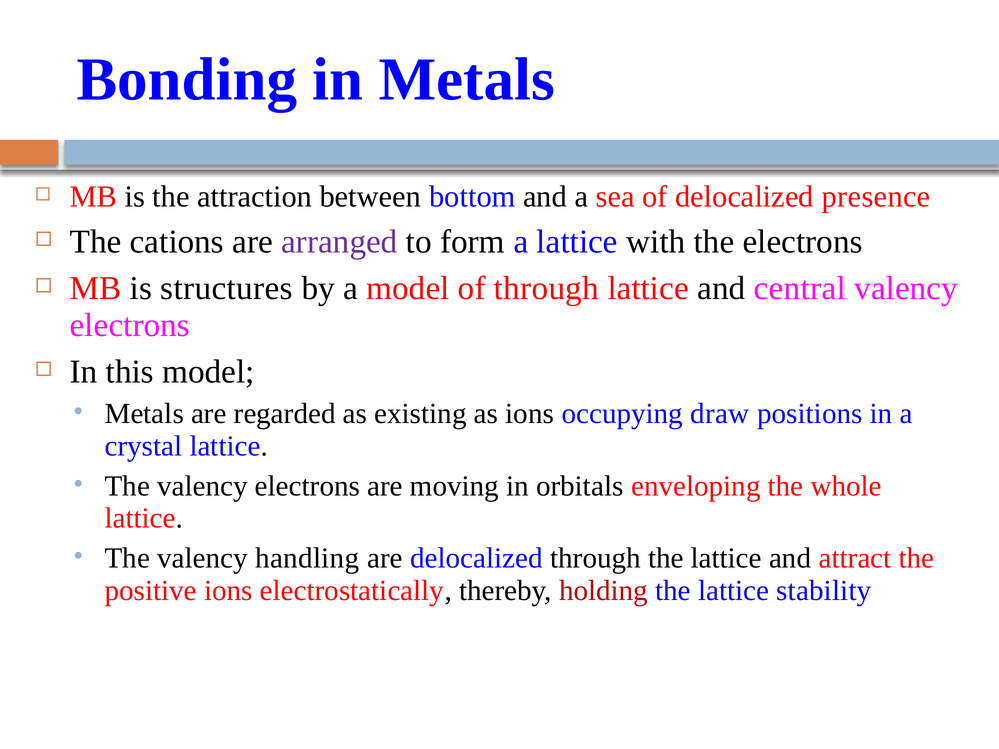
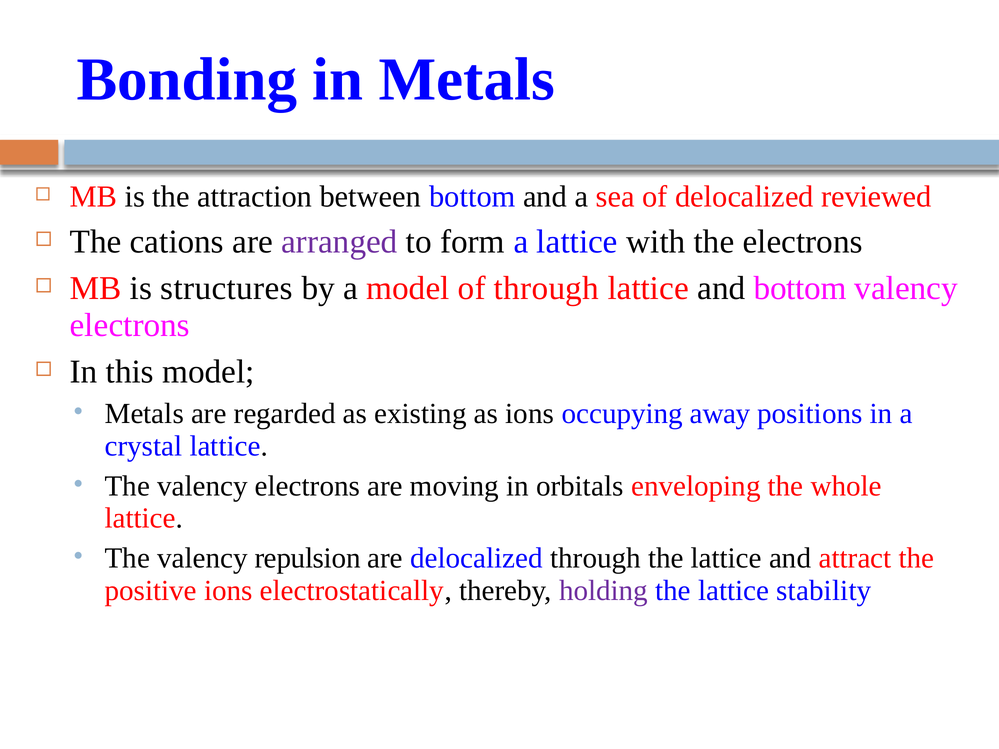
presence: presence -> reviewed
and central: central -> bottom
draw: draw -> away
handling: handling -> repulsion
holding colour: red -> purple
